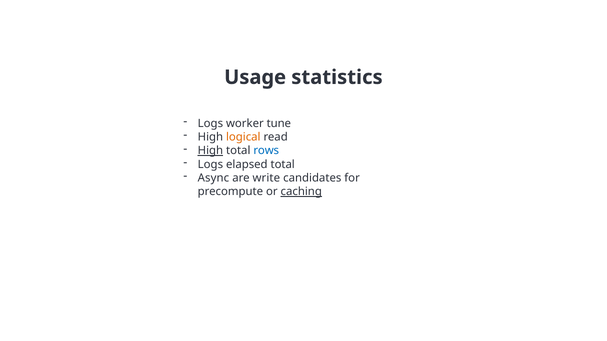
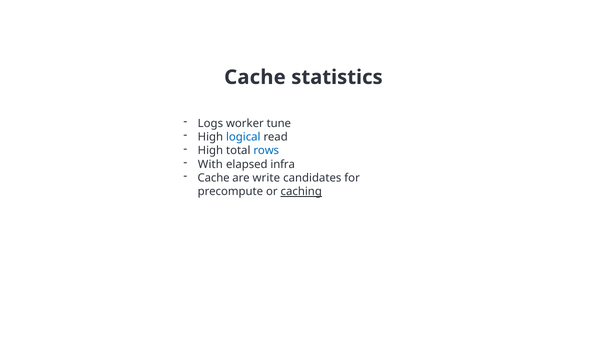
Usage at (255, 77): Usage -> Cache
logical colour: orange -> blue
High at (210, 151) underline: present -> none
Logs at (210, 164): Logs -> With
elapsed total: total -> infra
Async at (213, 178): Async -> Cache
